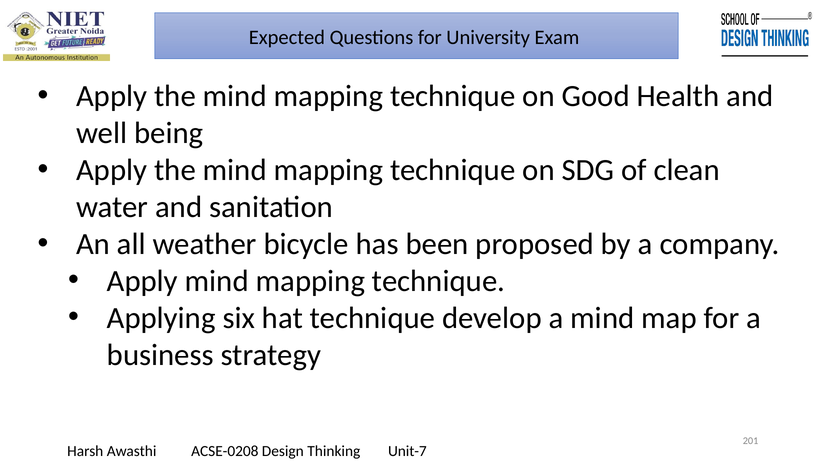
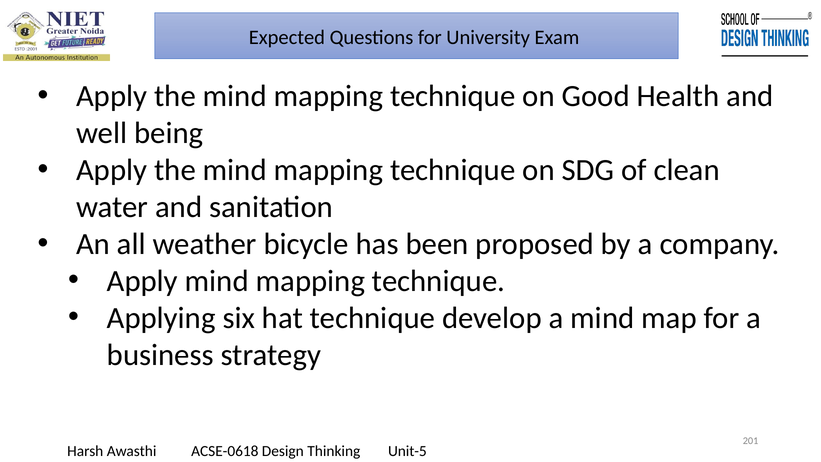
ACSE-0208: ACSE-0208 -> ACSE-0618
Unit-7: Unit-7 -> Unit-5
